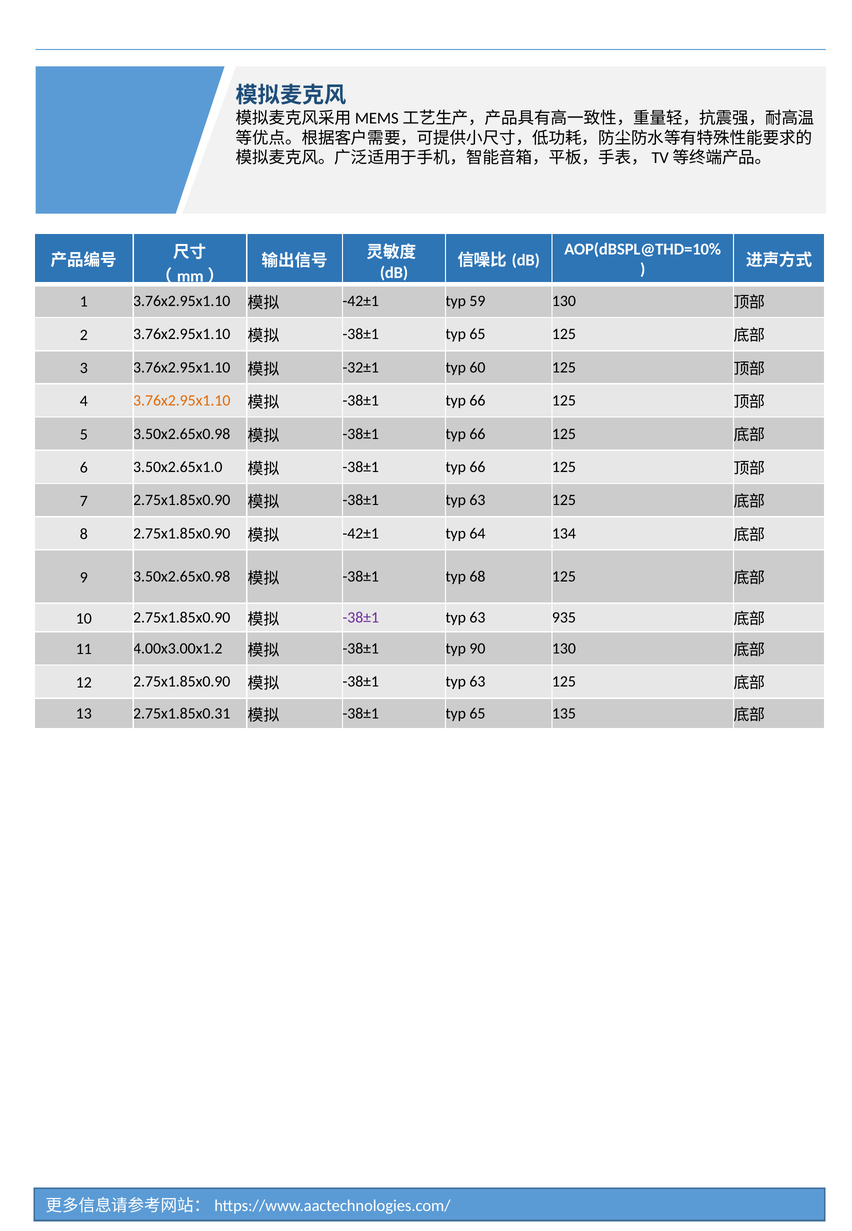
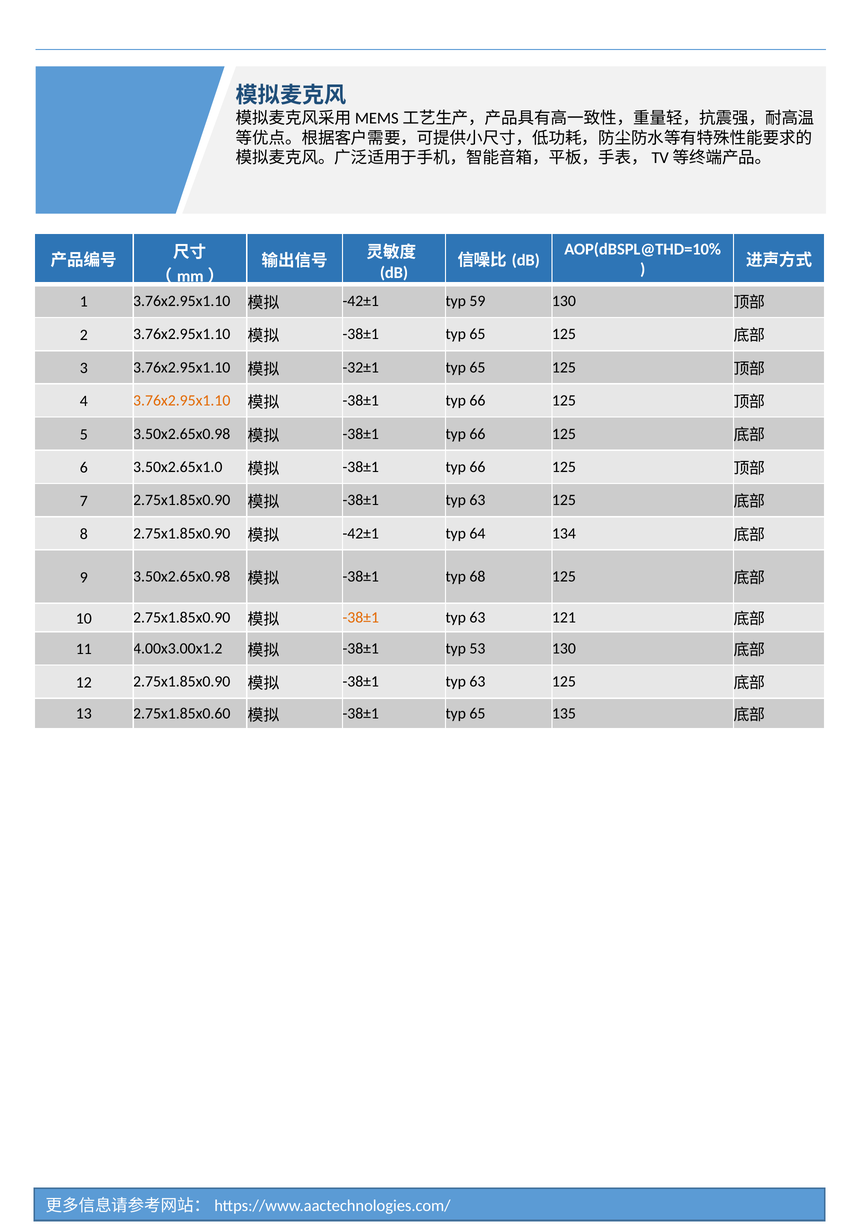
-32±1 typ 60: 60 -> 65
-38±1 at (361, 618) colour: purple -> orange
935: 935 -> 121
90: 90 -> 53
2.75x1.85x0.31: 2.75x1.85x0.31 -> 2.75x1.85x0.60
